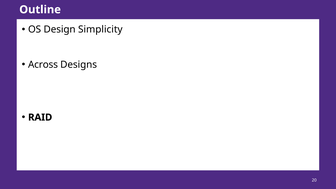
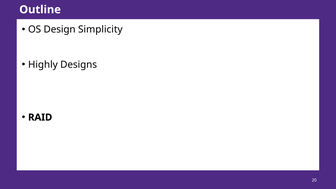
Across: Across -> Highly
